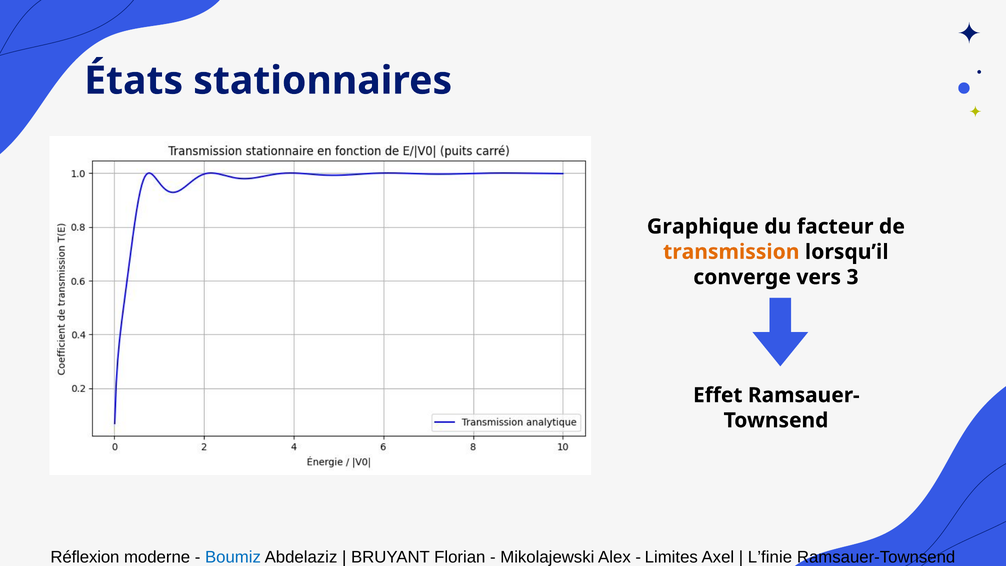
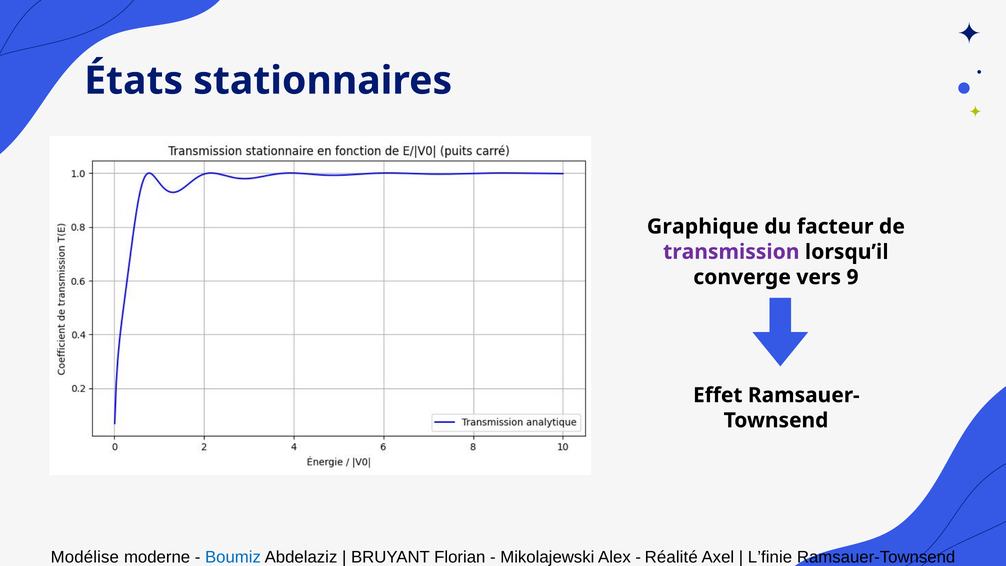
transmission colour: orange -> purple
3: 3 -> 9
Réflexion: Réflexion -> Modélise
Limites: Limites -> Réalité
